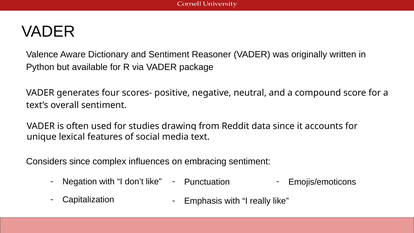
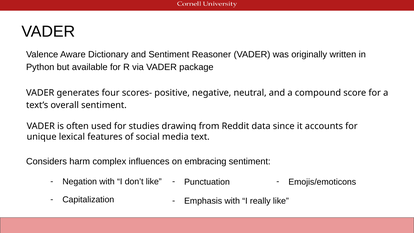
Considers since: since -> harm
